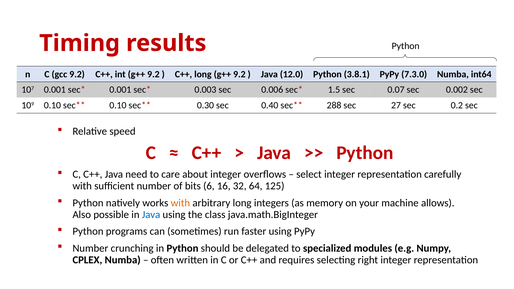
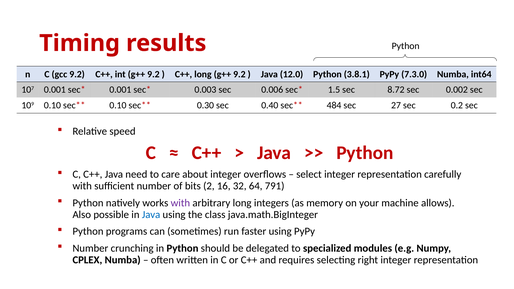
0.07: 0.07 -> 8.72
288: 288 -> 484
6: 6 -> 2
125: 125 -> 791
with at (180, 203) colour: orange -> purple
